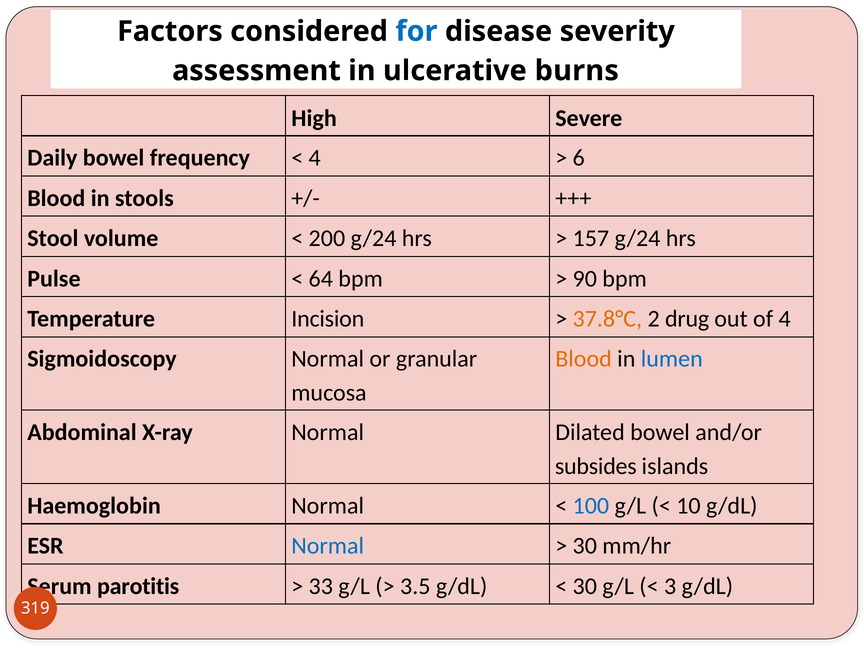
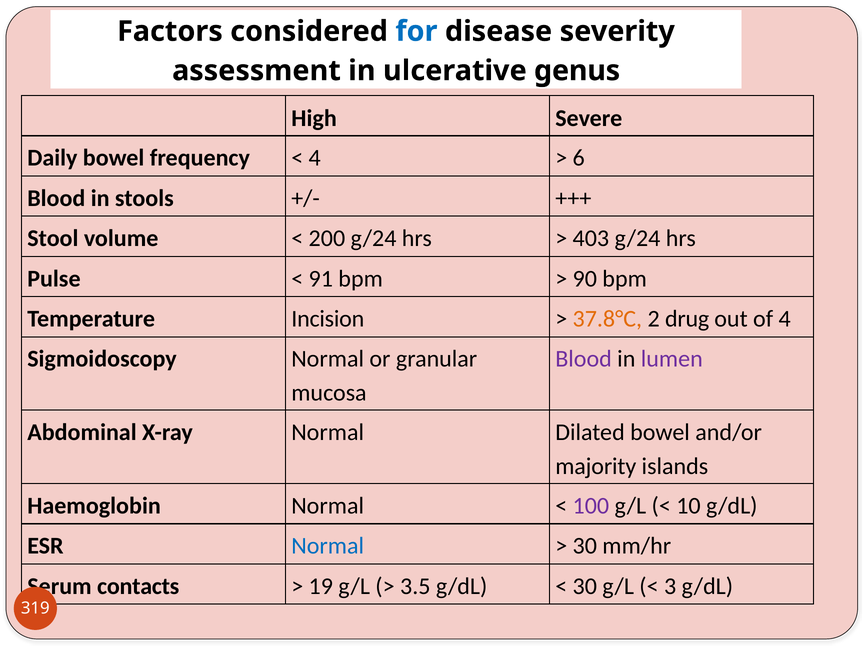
burns: burns -> genus
157: 157 -> 403
64: 64 -> 91
Blood at (584, 359) colour: orange -> purple
lumen colour: blue -> purple
subsides: subsides -> majority
100 colour: blue -> purple
parotitis: parotitis -> contacts
33: 33 -> 19
